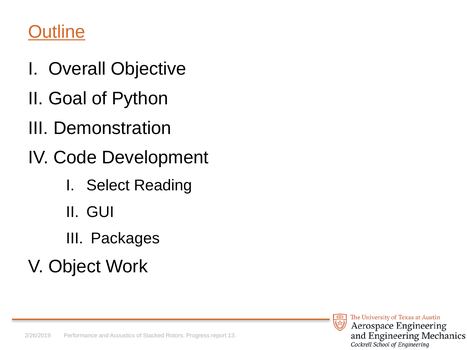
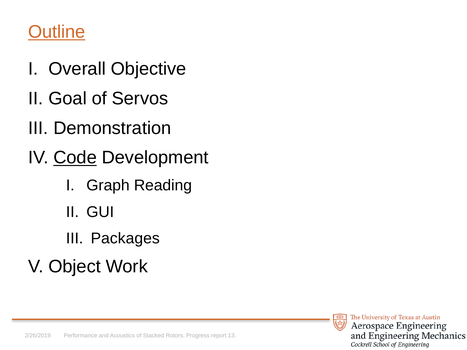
Python: Python -> Servos
Code underline: none -> present
Select: Select -> Graph
